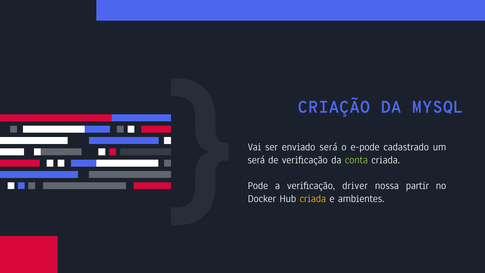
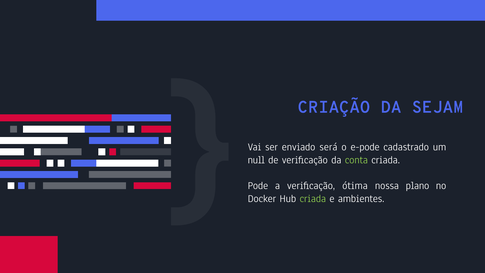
MYSQL: MYSQL -> SEJAM
será at (256, 160): será -> null
driver: driver -> ótima
partir: partir -> plano
criada at (313, 199) colour: yellow -> light green
